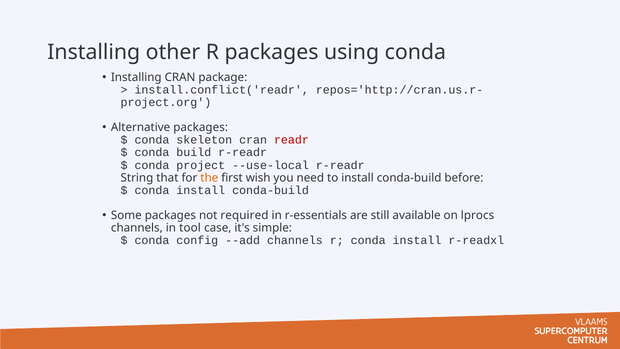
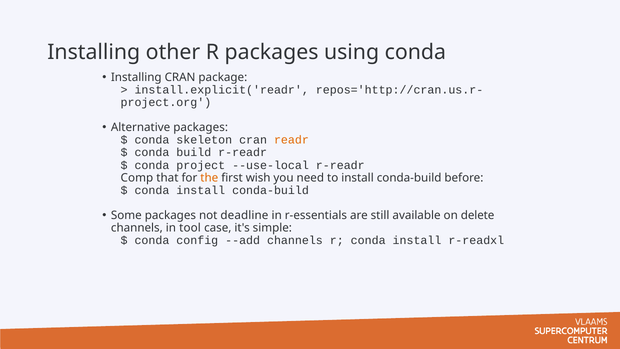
install.conflict('readr: install.conflict('readr -> install.explicit('readr
readr colour: red -> orange
String: String -> Comp
required: required -> deadline
lprocs: lprocs -> delete
